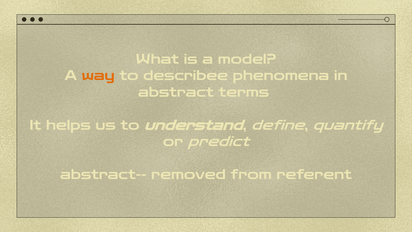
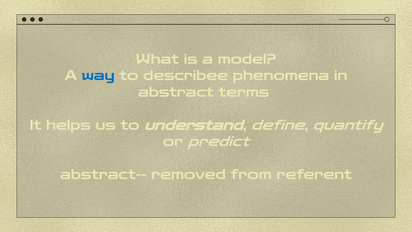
way colour: orange -> blue
